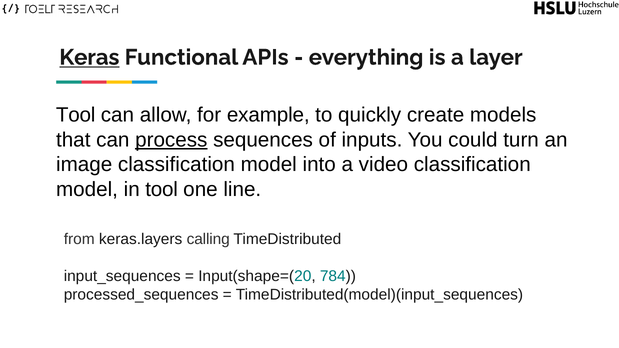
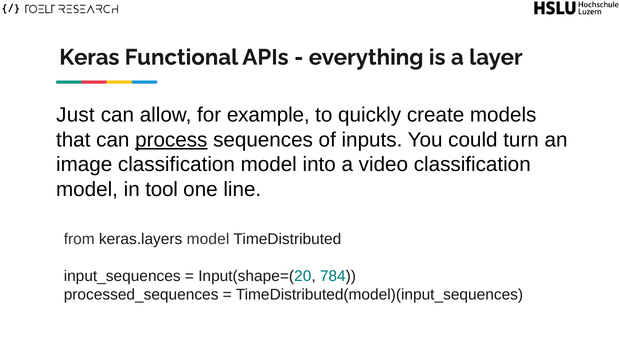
Keras underline: present -> none
Tool at (76, 115): Tool -> Just
keras.layers calling: calling -> model
